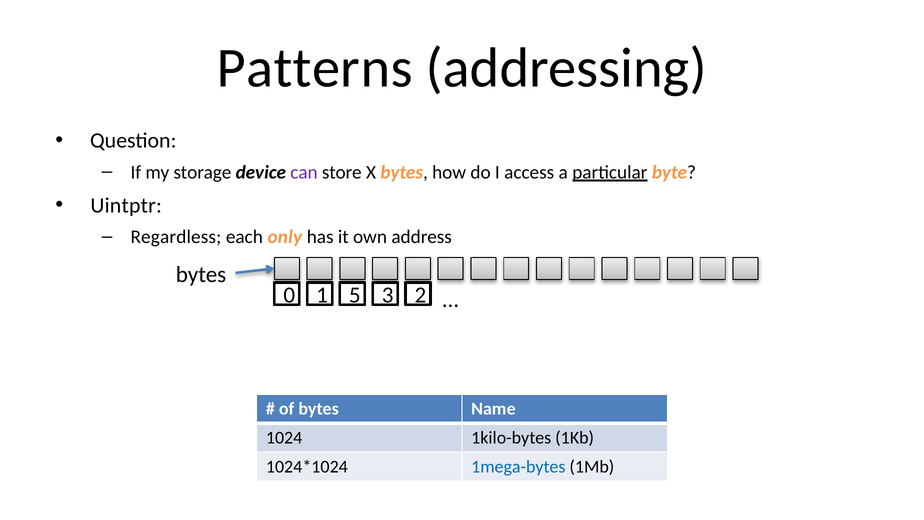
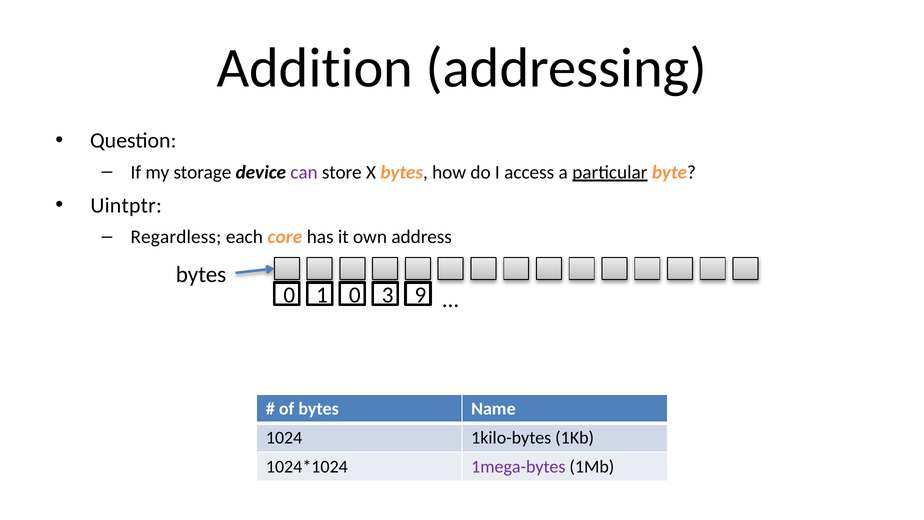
Patterns: Patterns -> Addition
only: only -> core
1 5: 5 -> 0
2: 2 -> 9
1mega-bytes colour: blue -> purple
